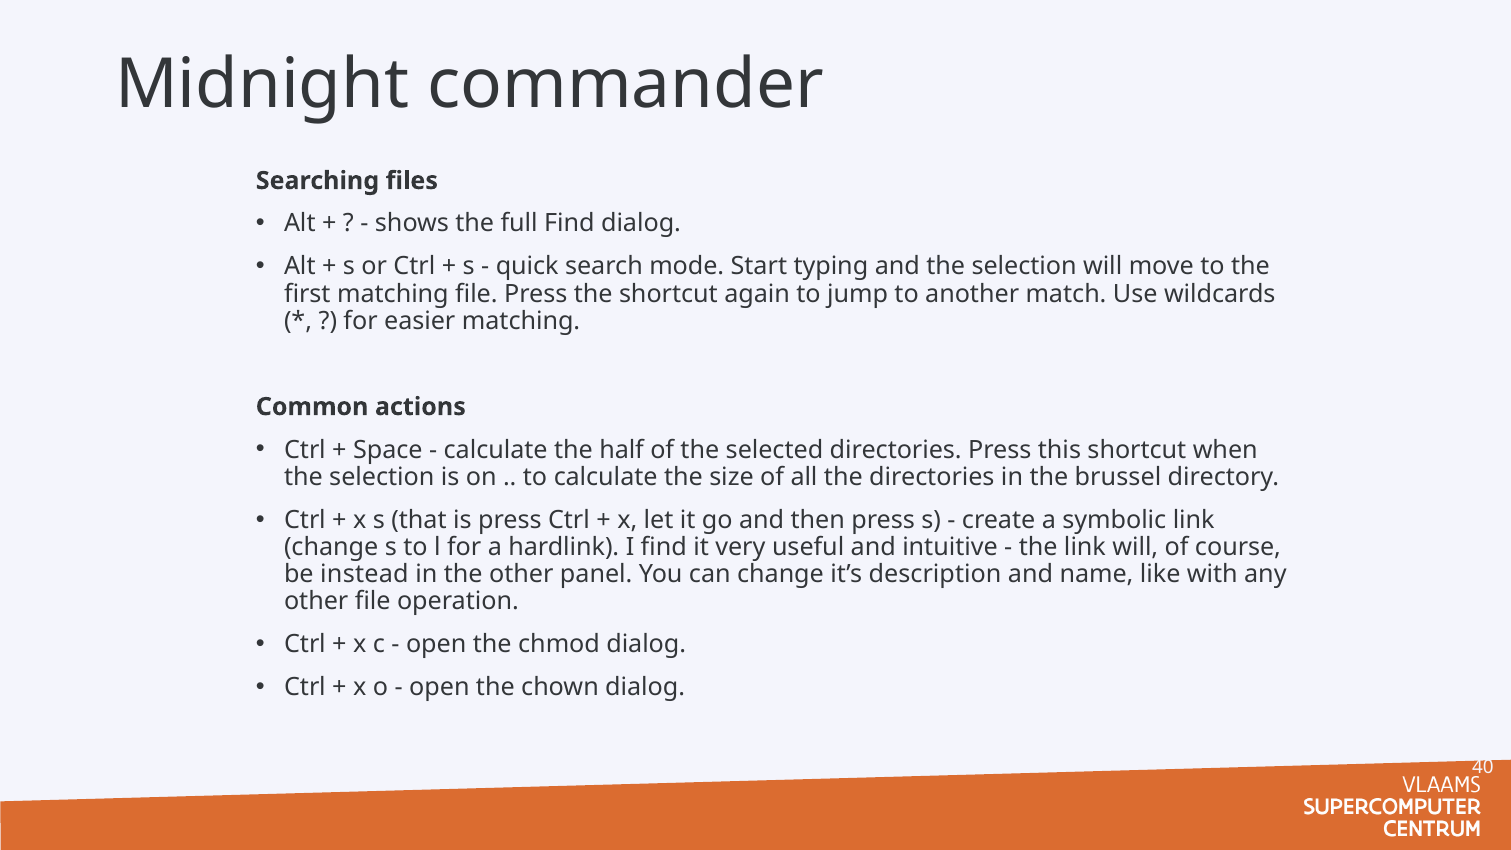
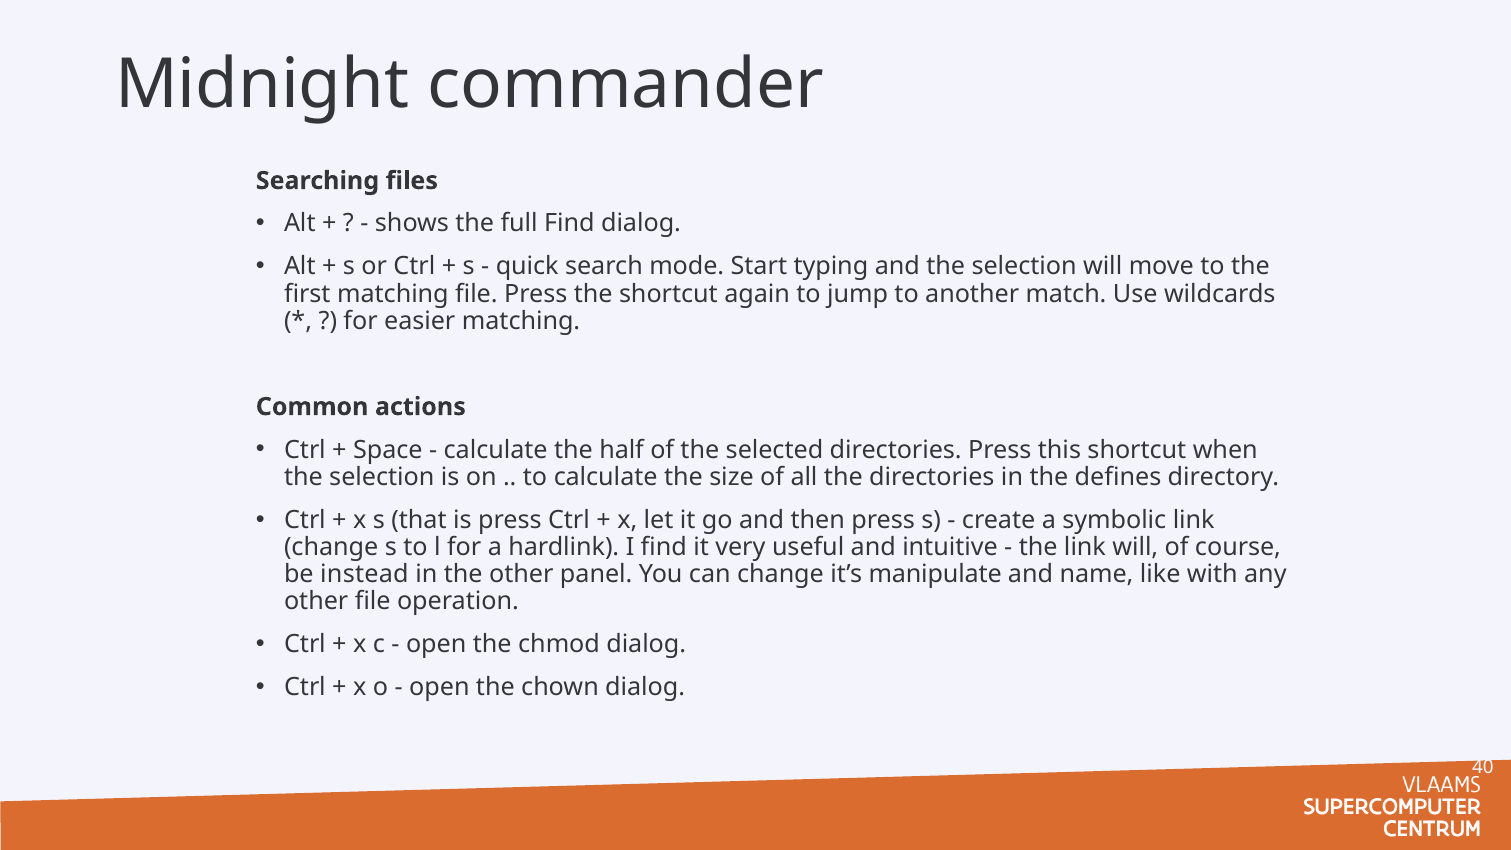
brussel: brussel -> defines
description: description -> manipulate
